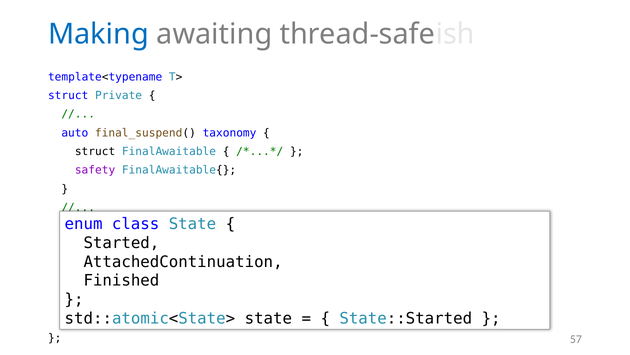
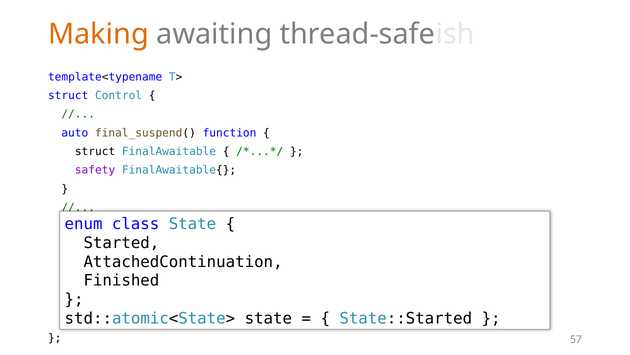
Making colour: blue -> orange
Private: Private -> Control
taxonomy: taxonomy -> function
